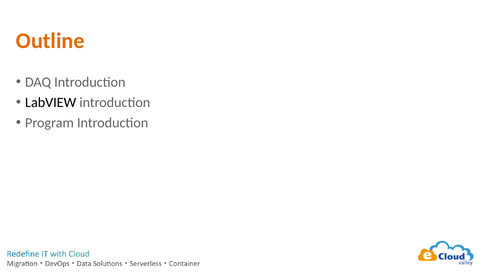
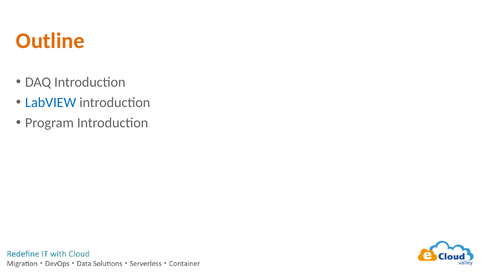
LabVIEW colour: black -> blue
